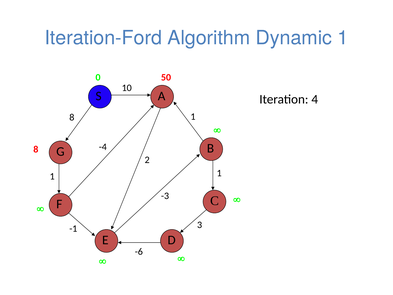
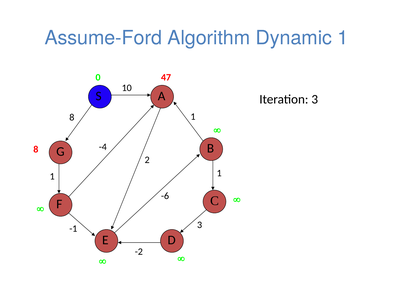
Iteration-Ford: Iteration-Ford -> Assume-Ford
50: 50 -> 47
Iteration 4: 4 -> 3
-3: -3 -> -6
-6: -6 -> -2
